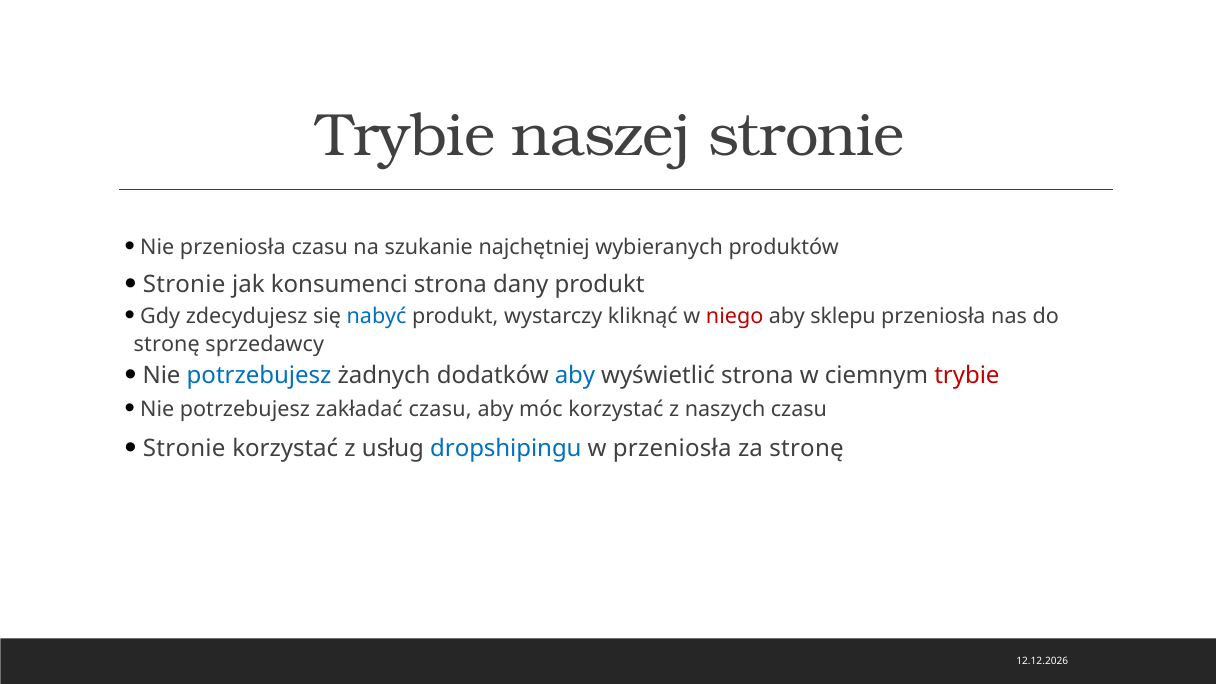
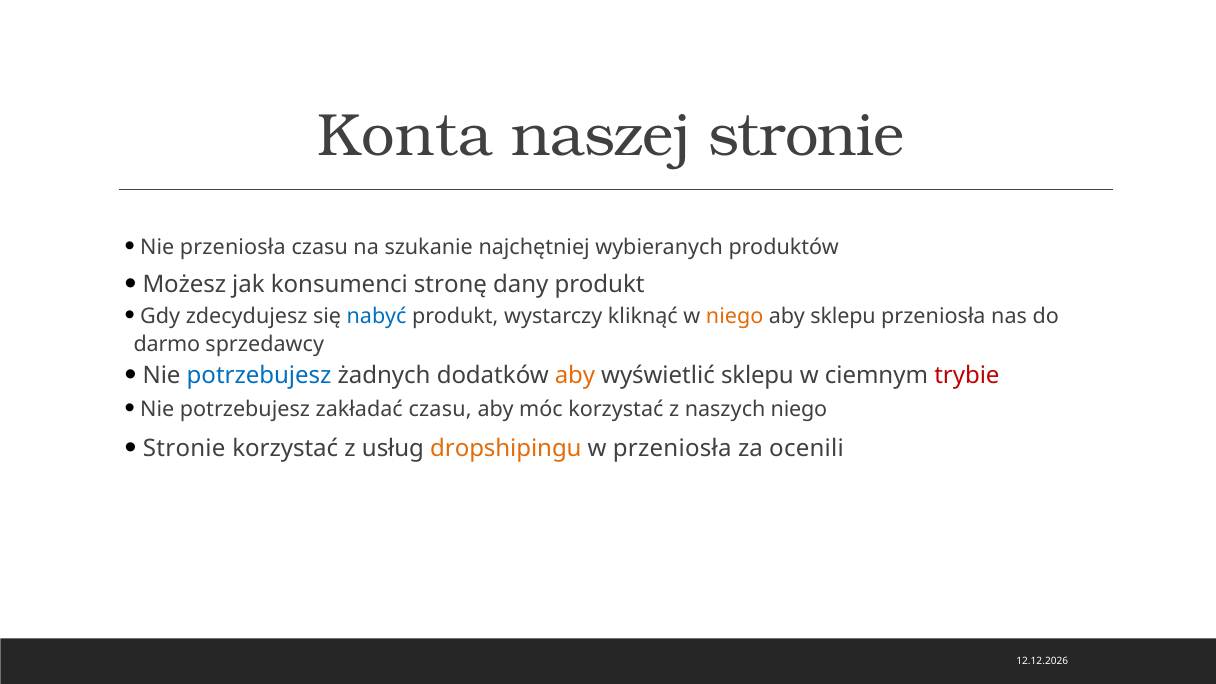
Trybie at (406, 136): Trybie -> Konta
Stronie at (184, 285): Stronie -> Możesz
konsumenci strona: strona -> stronę
niego at (735, 316) colour: red -> orange
stronę at (167, 345): stronę -> darmo
aby at (575, 375) colour: blue -> orange
wyświetlić strona: strona -> sklepu
naszych czasu: czasu -> niego
dropshipingu colour: blue -> orange
za stronę: stronę -> ocenili
